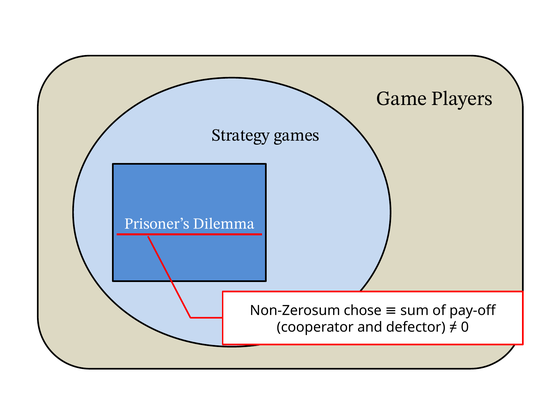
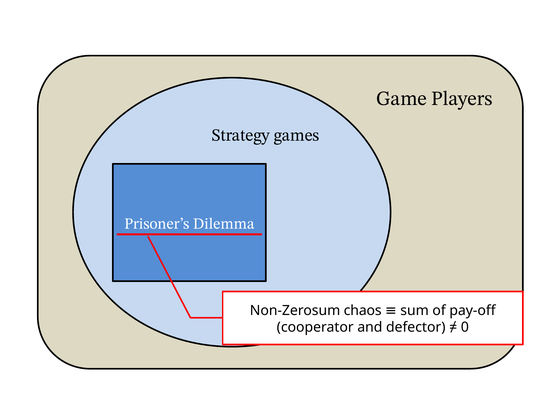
chose: chose -> chaos
